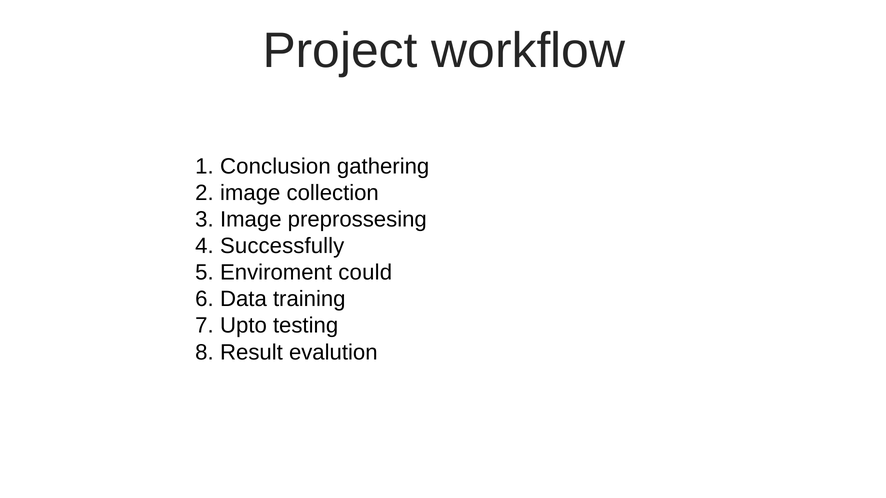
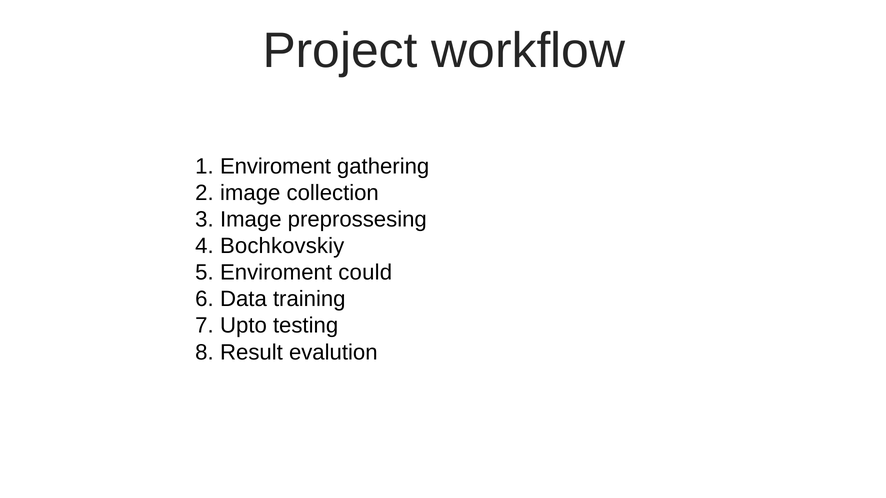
Conclusion at (275, 166): Conclusion -> Enviroment
Successfully: Successfully -> Bochkovskiy
